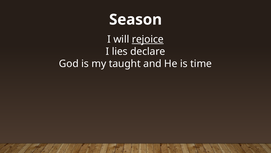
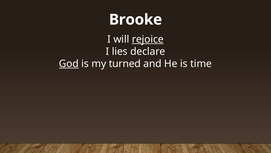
Season: Season -> Brooke
God underline: none -> present
taught: taught -> turned
